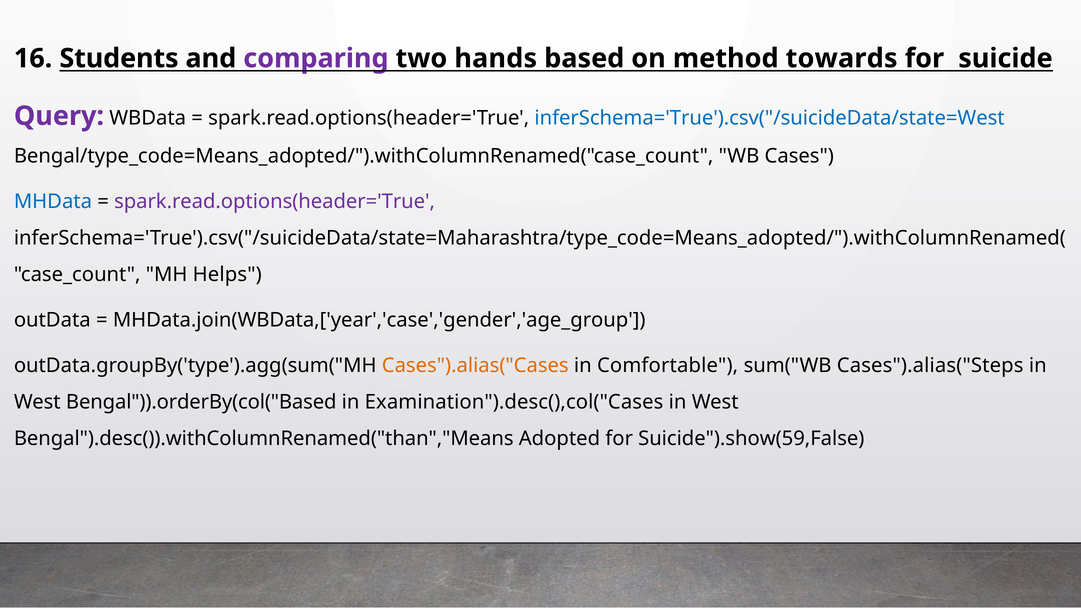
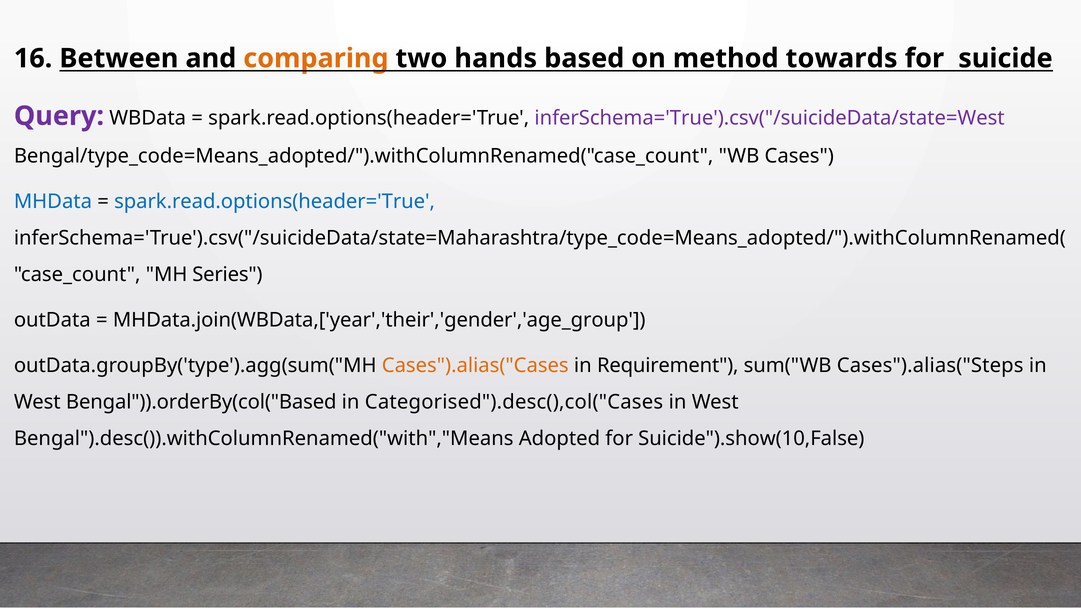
Students: Students -> Between
comparing colour: purple -> orange
inferSchema='True').csv("/suicideData/state=West colour: blue -> purple
spark.read.options(header='True at (275, 202) colour: purple -> blue
Helps: Helps -> Series
MHData.join(WBData,['year','case','gender','age_group: MHData.join(WBData,['year','case','gender','age_group -> MHData.join(WBData,['year','their','gender','age_group
Comfortable: Comfortable -> Requirement
Examination").desc(),col("Cases: Examination").desc(),col("Cases -> Categorised").desc(),col("Cases
Bengal").desc()).withColumnRenamed("than","Means: Bengal").desc()).withColumnRenamed("than","Means -> Bengal").desc()).withColumnRenamed("with","Means
Suicide").show(59,False: Suicide").show(59,False -> Suicide").show(10,False
